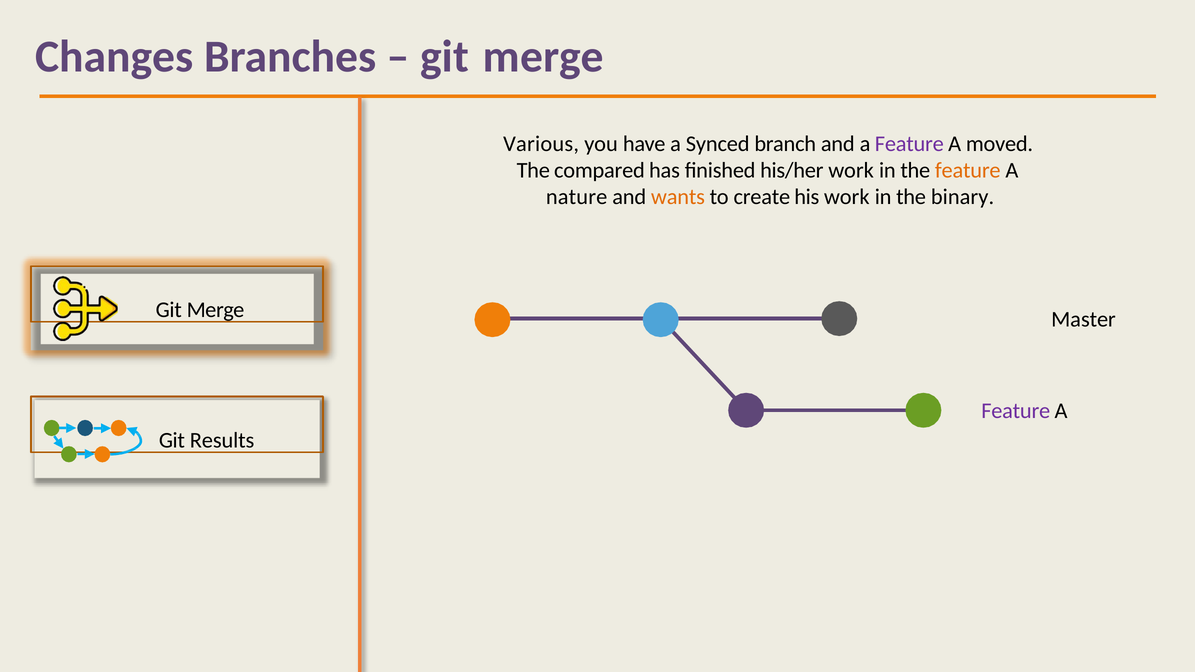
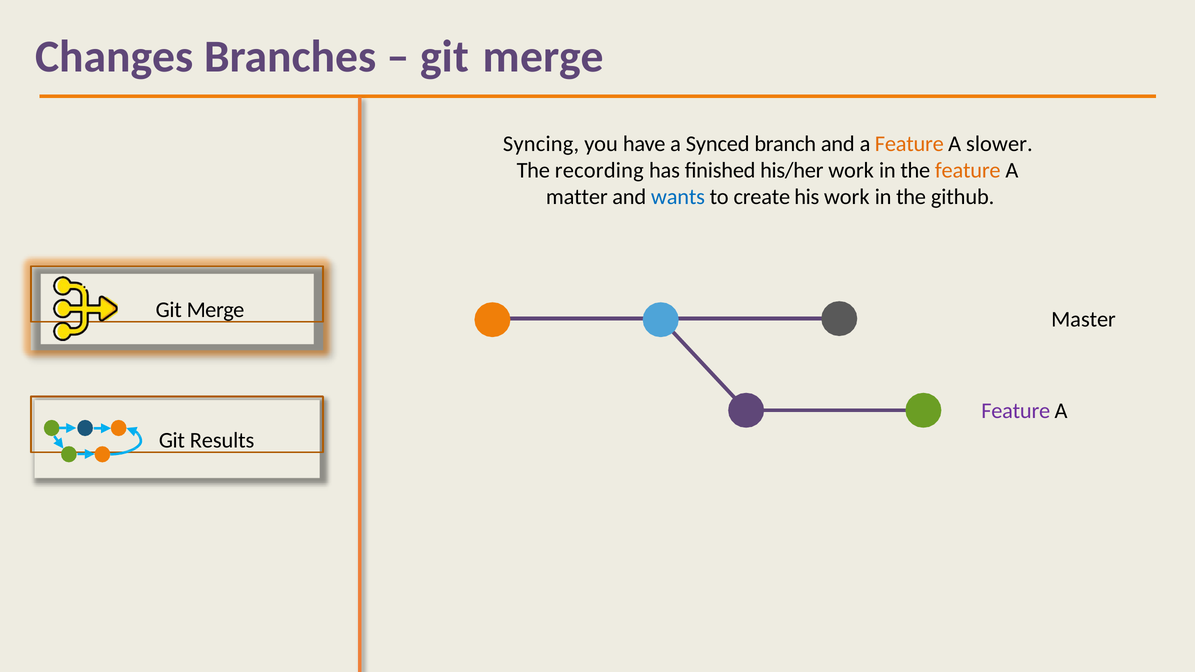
Various: Various -> Syncing
Feature at (909, 144) colour: purple -> orange
moved: moved -> slower
compared: compared -> recording
nature: nature -> matter
wants colour: orange -> blue
binary: binary -> github
